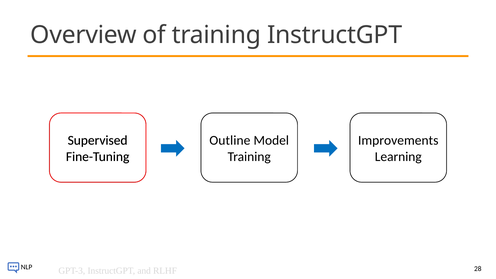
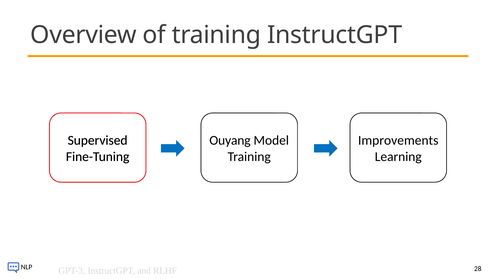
Outline: Outline -> Ouyang
